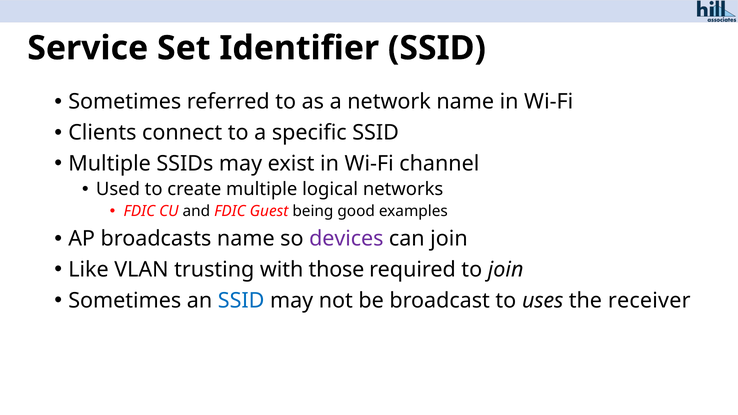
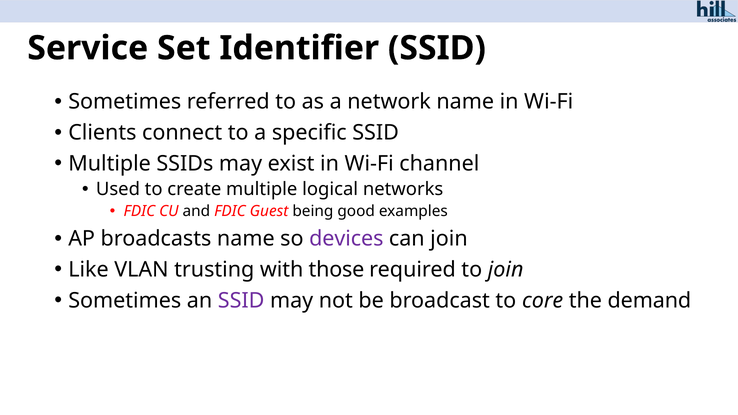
SSID at (241, 301) colour: blue -> purple
uses: uses -> core
receiver: receiver -> demand
